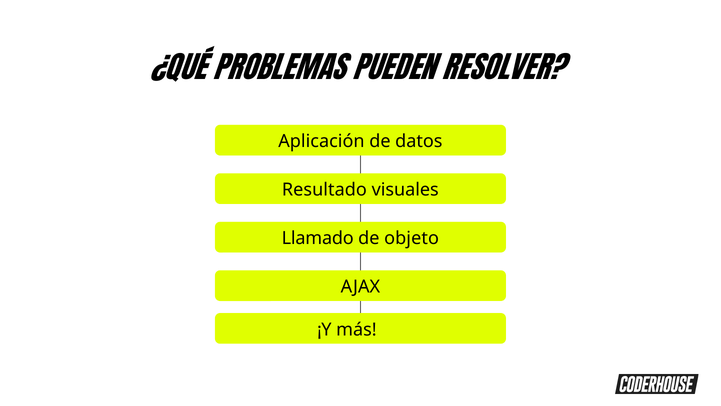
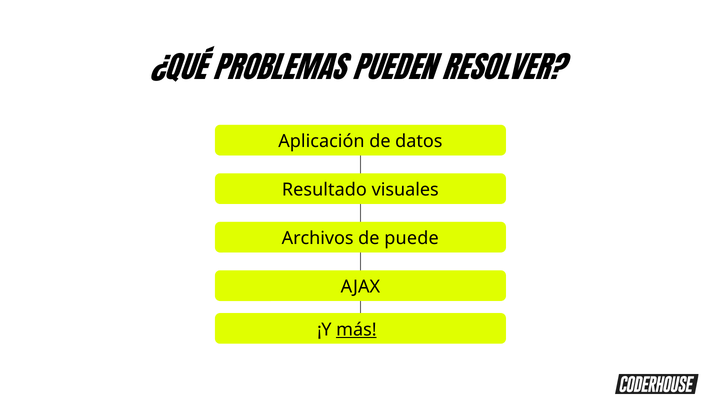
Llamado: Llamado -> Archivos
objeto: objeto -> puede
más underline: none -> present
